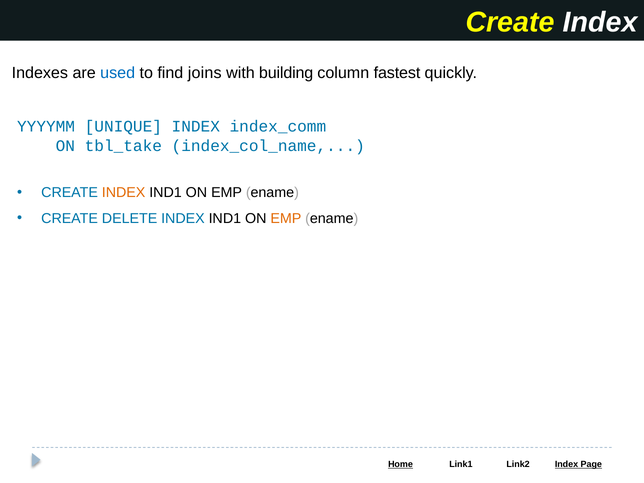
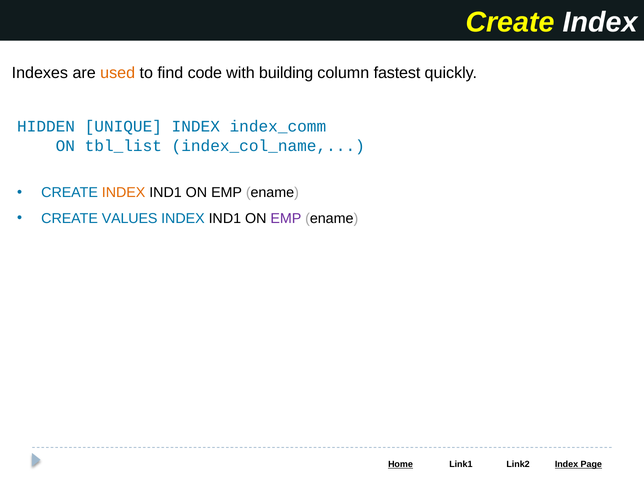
used colour: blue -> orange
joins: joins -> code
YYYYMM: YYYYMM -> HIDDEN
tbl_take: tbl_take -> tbl_list
DELETE: DELETE -> VALUES
EMP at (286, 218) colour: orange -> purple
